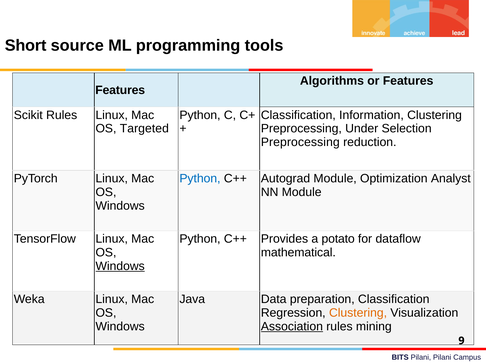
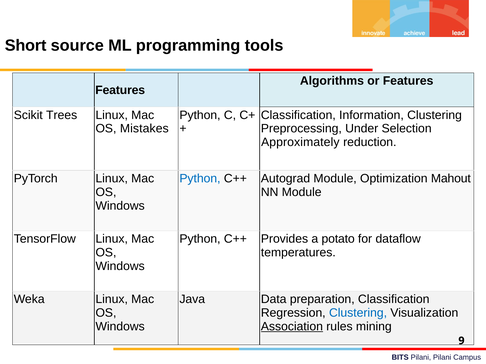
Scikit Rules: Rules -> Trees
Targeted: Targeted -> Mistakes
Preprocessing at (300, 142): Preprocessing -> Approximately
Analyst: Analyst -> Mahout
mathematical: mathematical -> temperatures
Windows at (120, 266) underline: present -> none
Clustering at (358, 313) colour: orange -> blue
